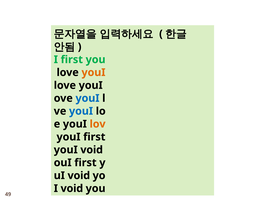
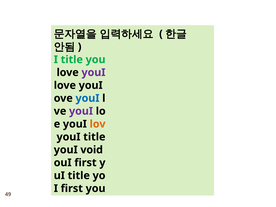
I first: first -> title
youI at (93, 72) colour: orange -> purple
youI at (81, 111) colour: blue -> purple
youI first: first -> title
uI void: void -> title
I void: void -> first
